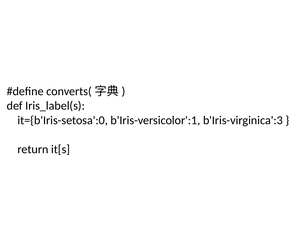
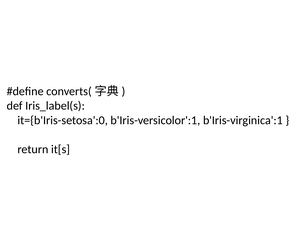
b'Iris-virginica':3: b'Iris-virginica':3 -> b'Iris-virginica':1
